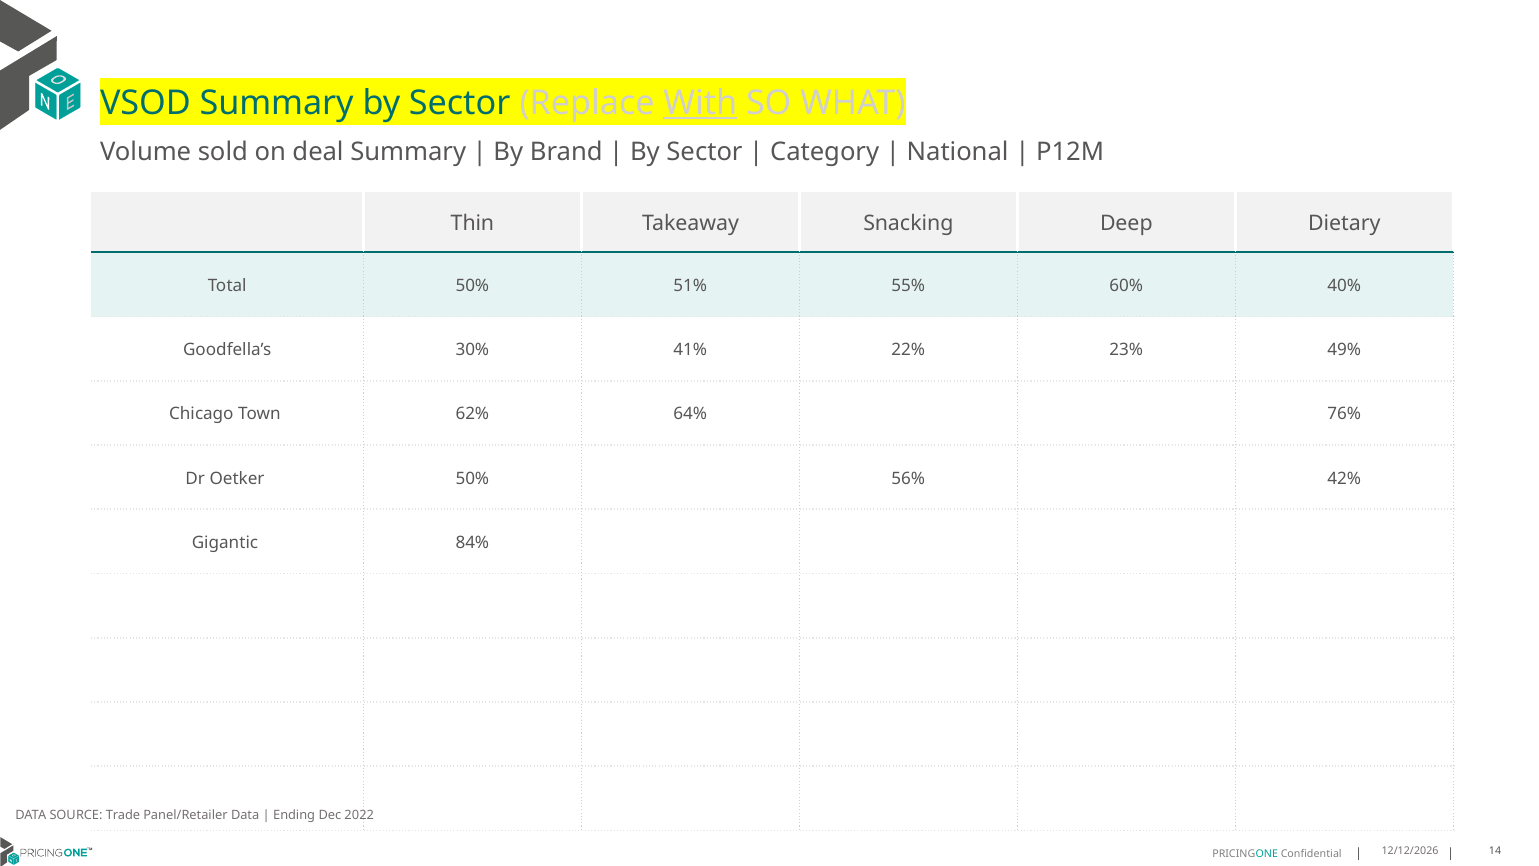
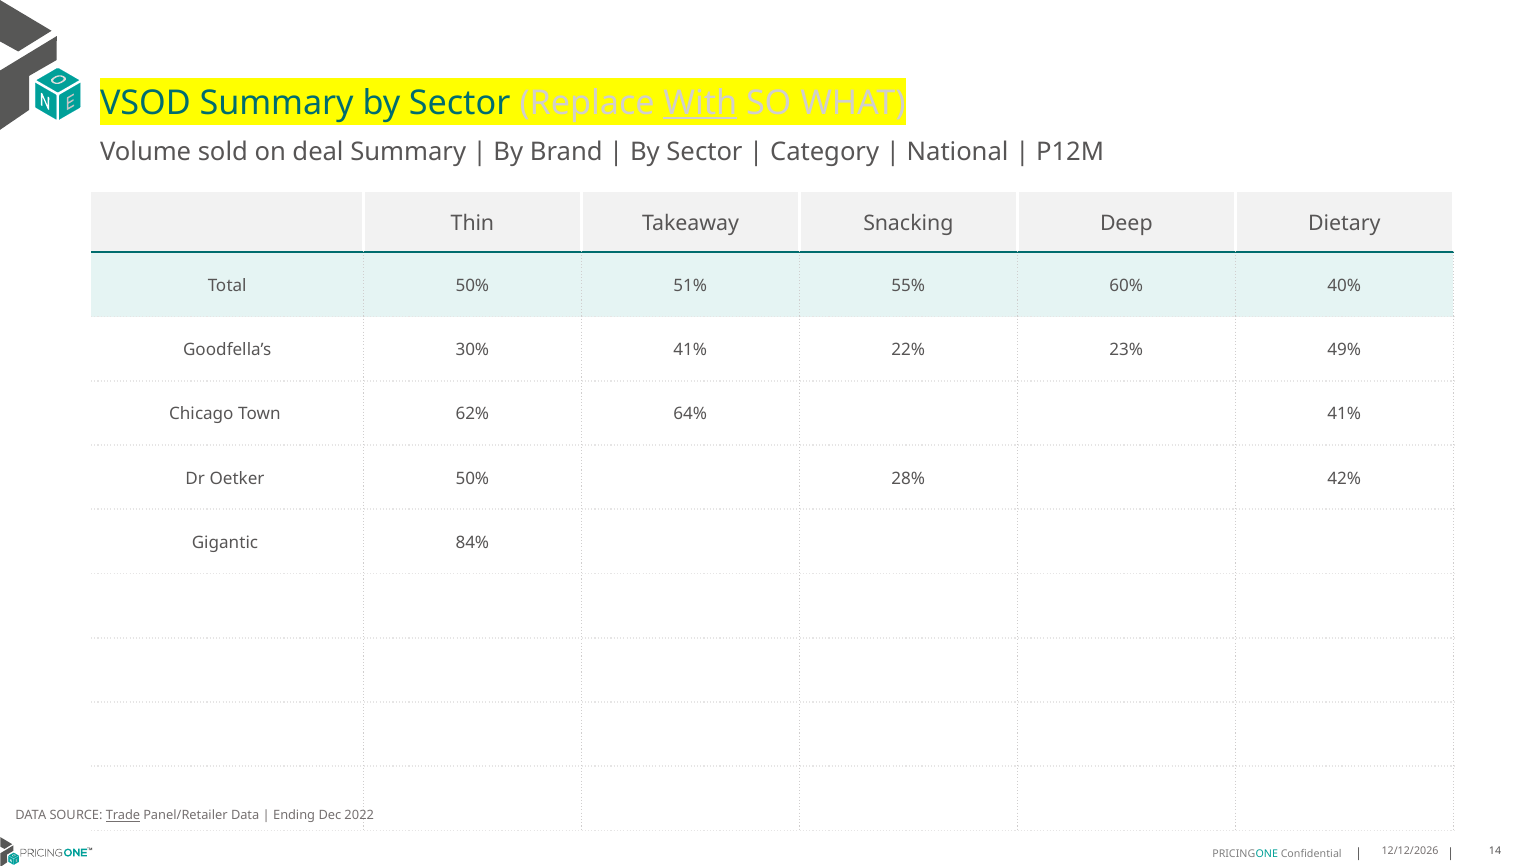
64% 76%: 76% -> 41%
56%: 56% -> 28%
Trade underline: none -> present
